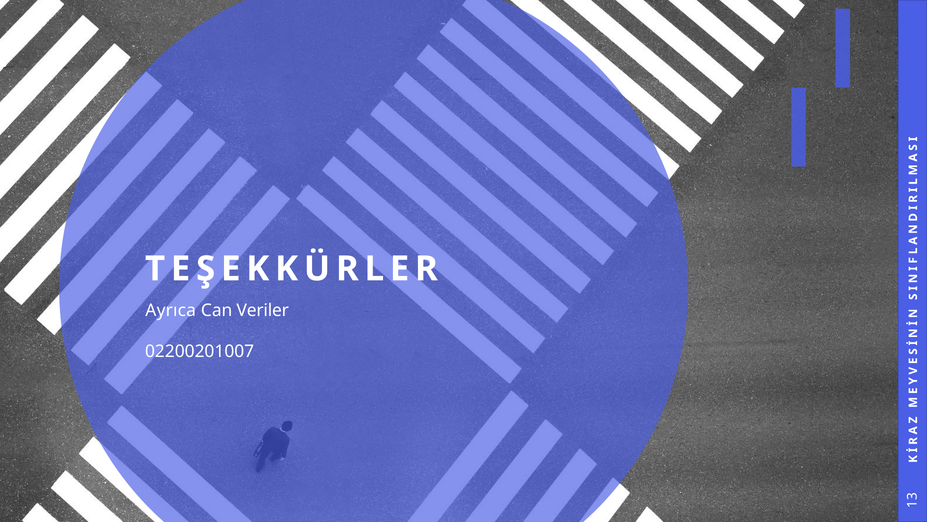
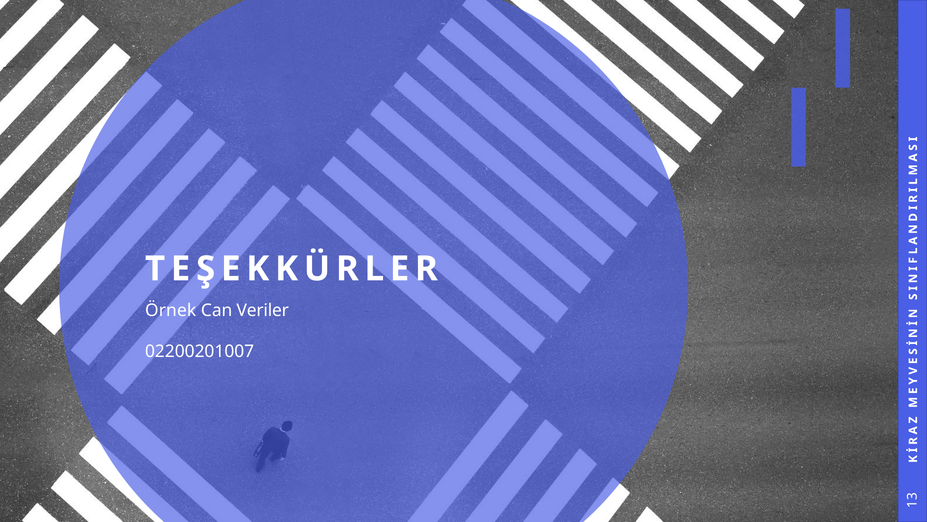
Ayrıca: Ayrıca -> Örnek
